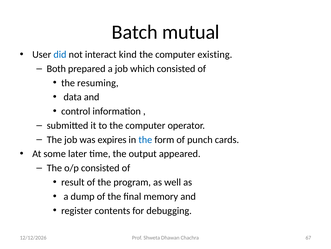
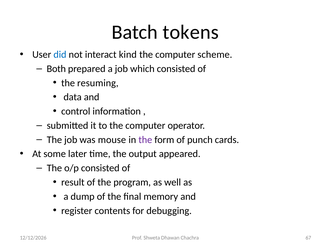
mutual: mutual -> tokens
existing: existing -> scheme
expires: expires -> mouse
the at (145, 139) colour: blue -> purple
